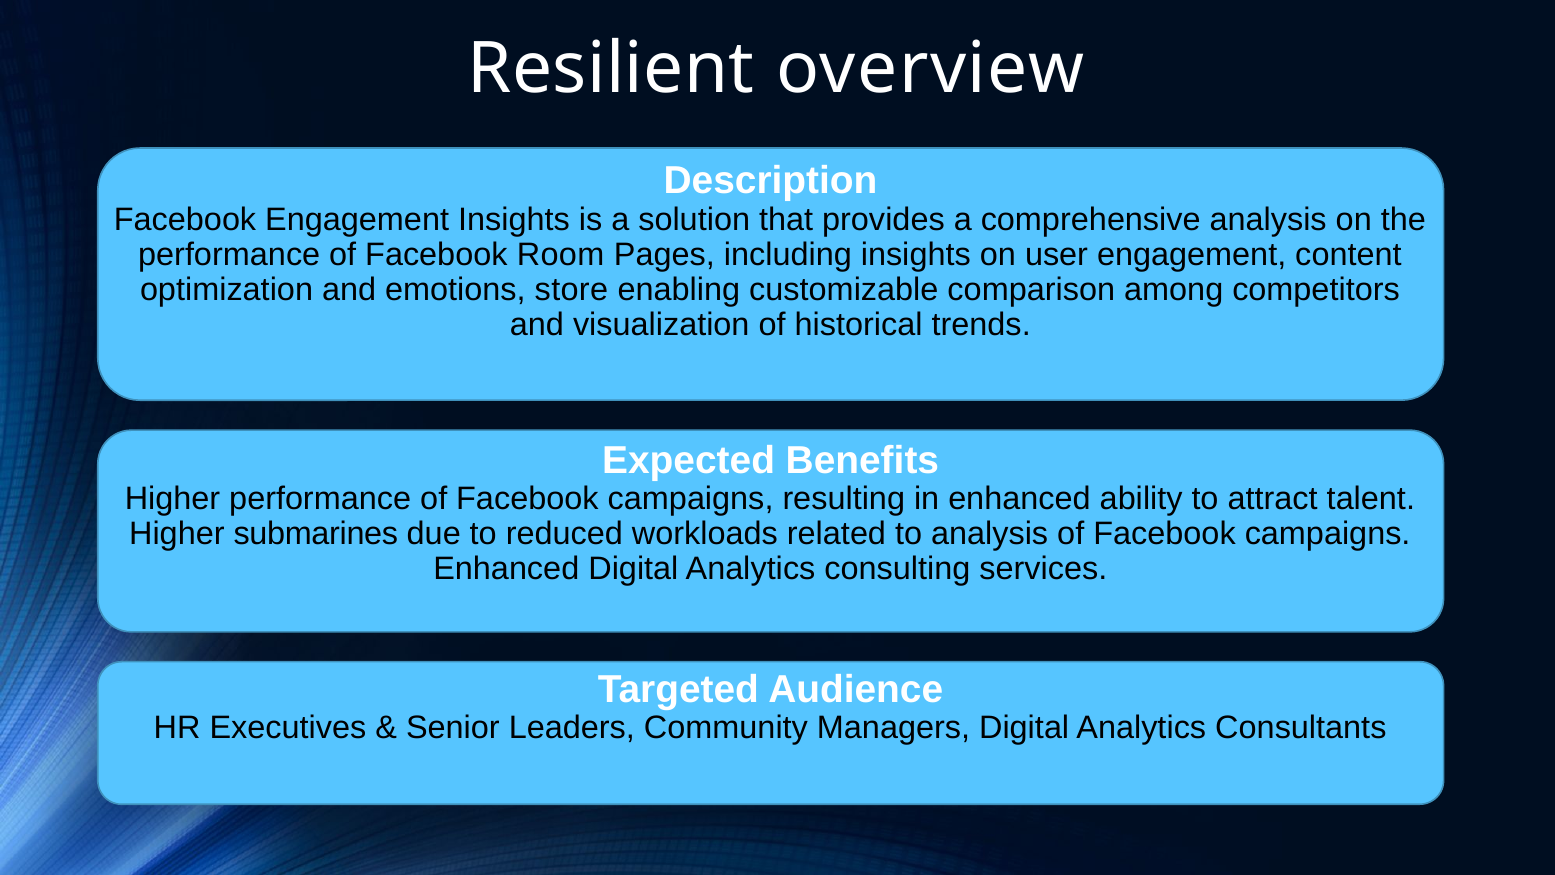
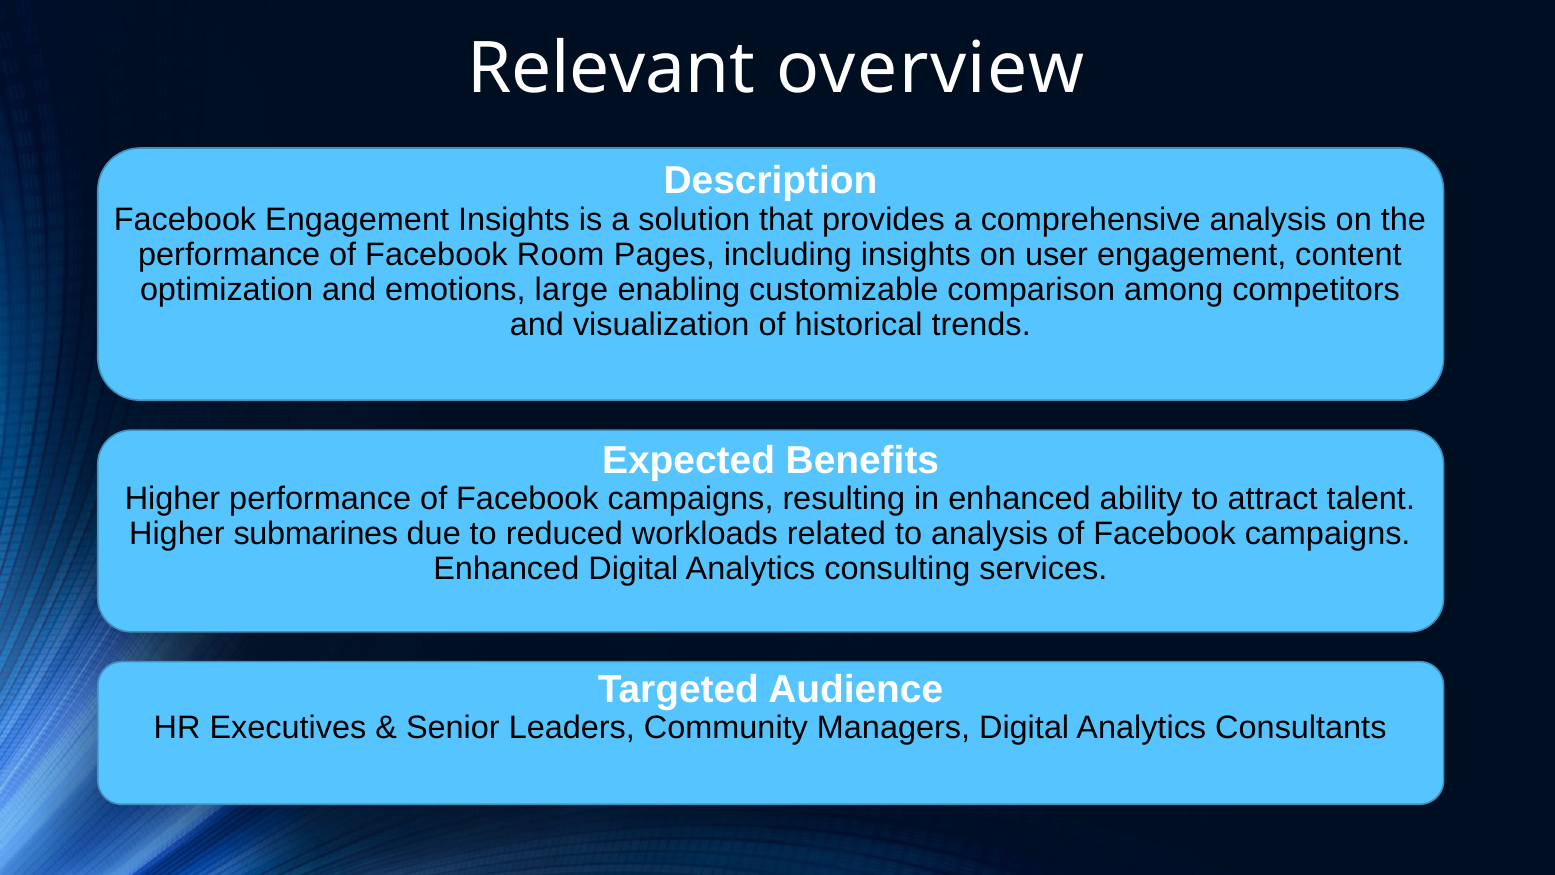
Resilient: Resilient -> Relevant
store: store -> large
